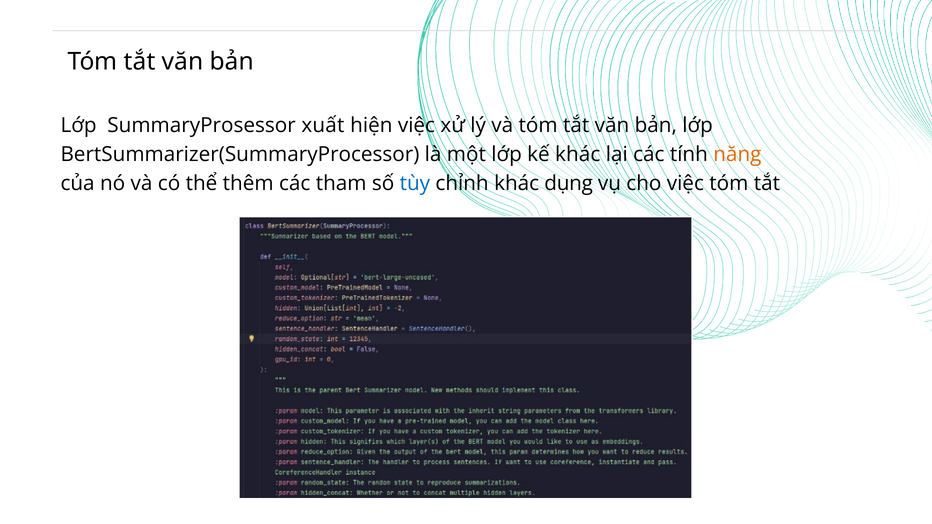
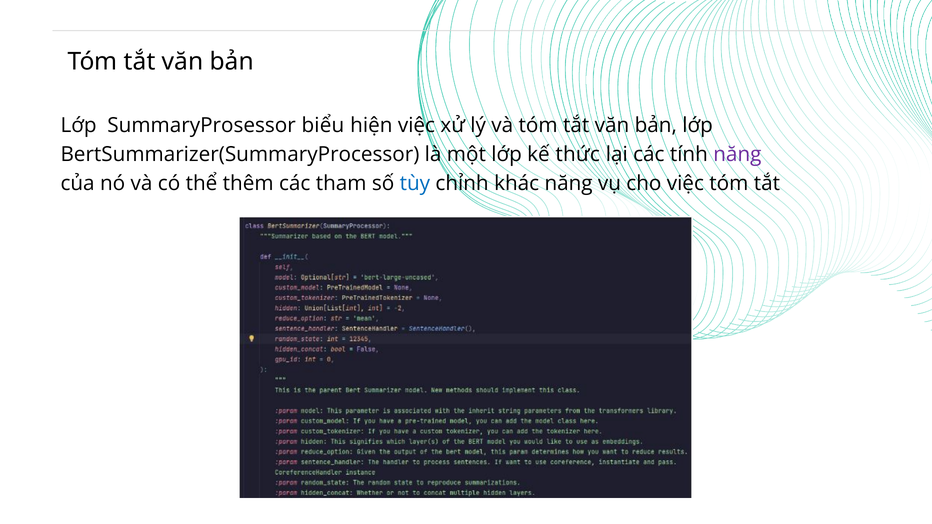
xuất: xuất -> biểu
kế khác: khác -> thức
năng at (737, 154) colour: orange -> purple
khác dụng: dụng -> năng
